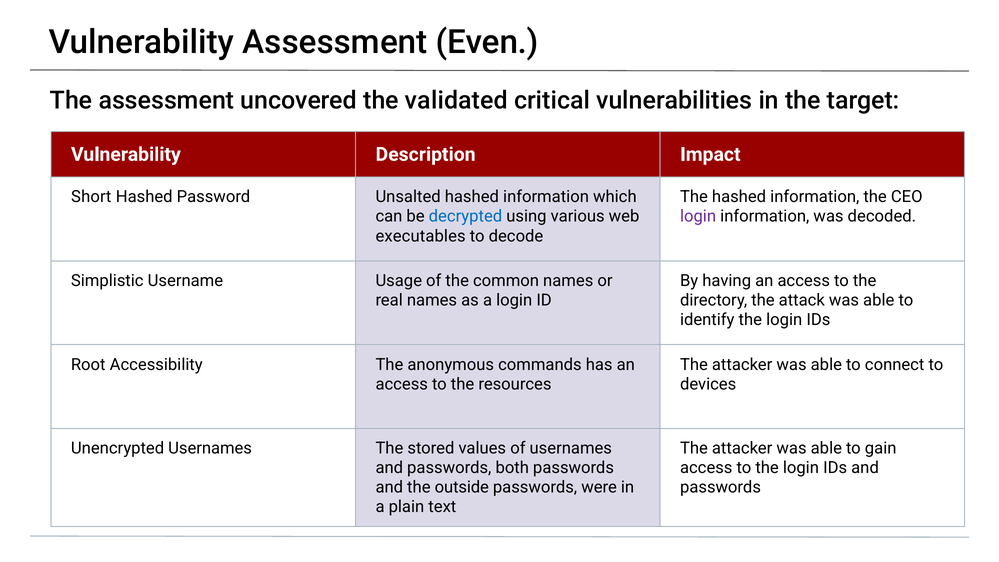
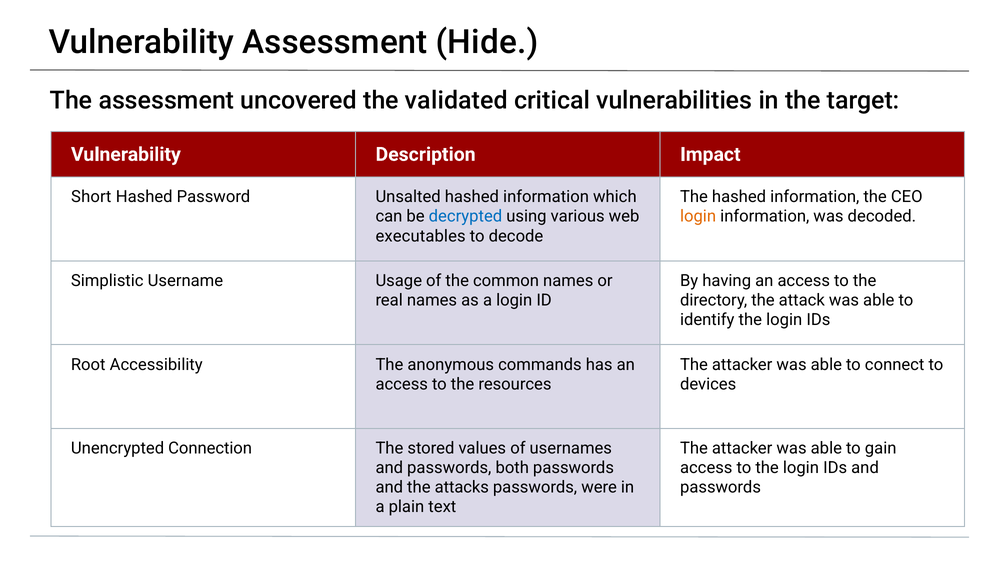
Even: Even -> Hide
login at (698, 216) colour: purple -> orange
Unencrypted Usernames: Usernames -> Connection
outside: outside -> attacks
